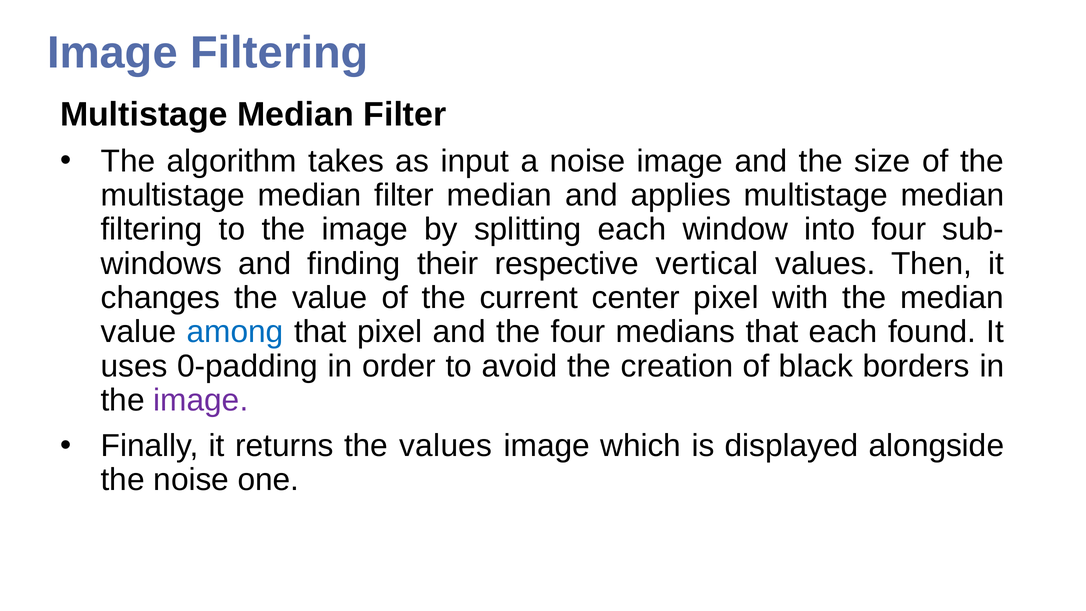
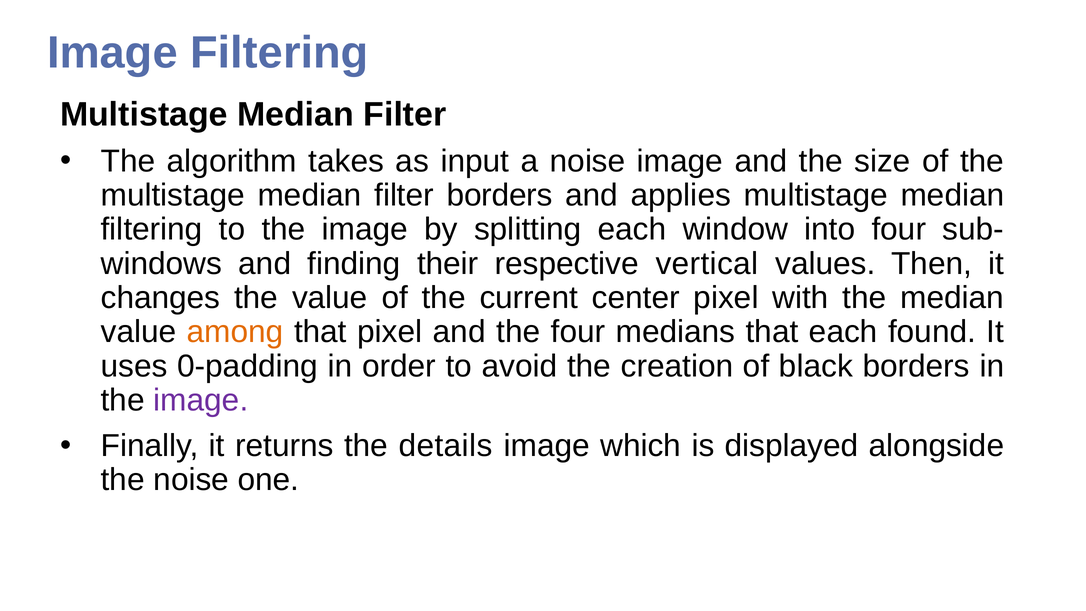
filter median: median -> borders
among colour: blue -> orange
the values: values -> details
